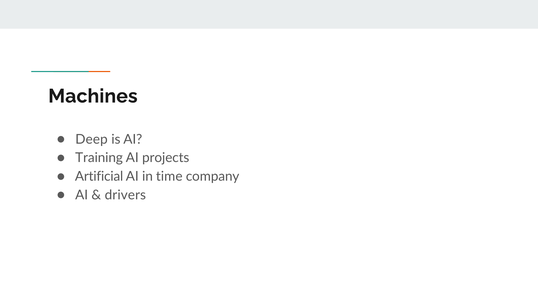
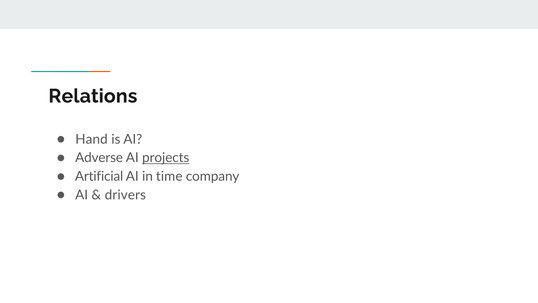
Machines: Machines -> Relations
Deep: Deep -> Hand
Training: Training -> Adverse
projects underline: none -> present
